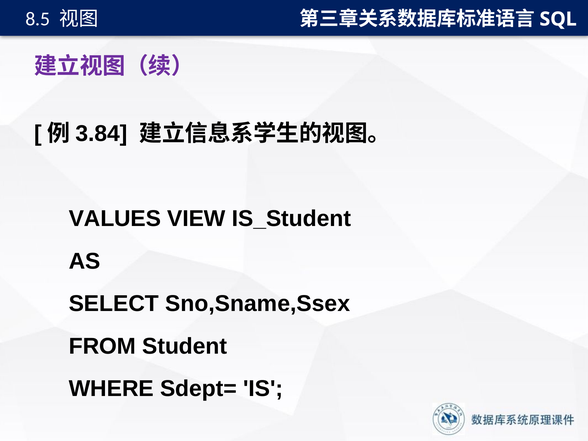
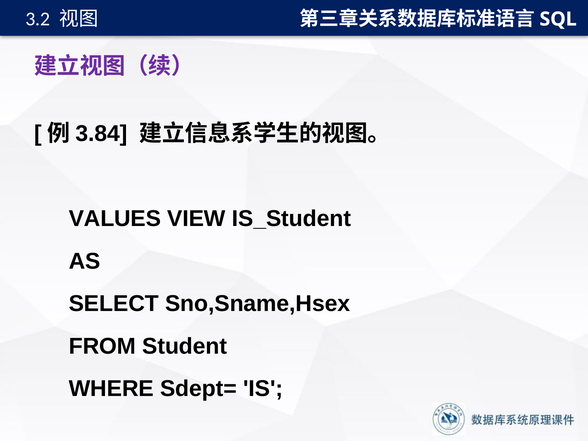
8.5: 8.5 -> 3.2
Sno,Sname,Ssex: Sno,Sname,Ssex -> Sno,Sname,Hsex
